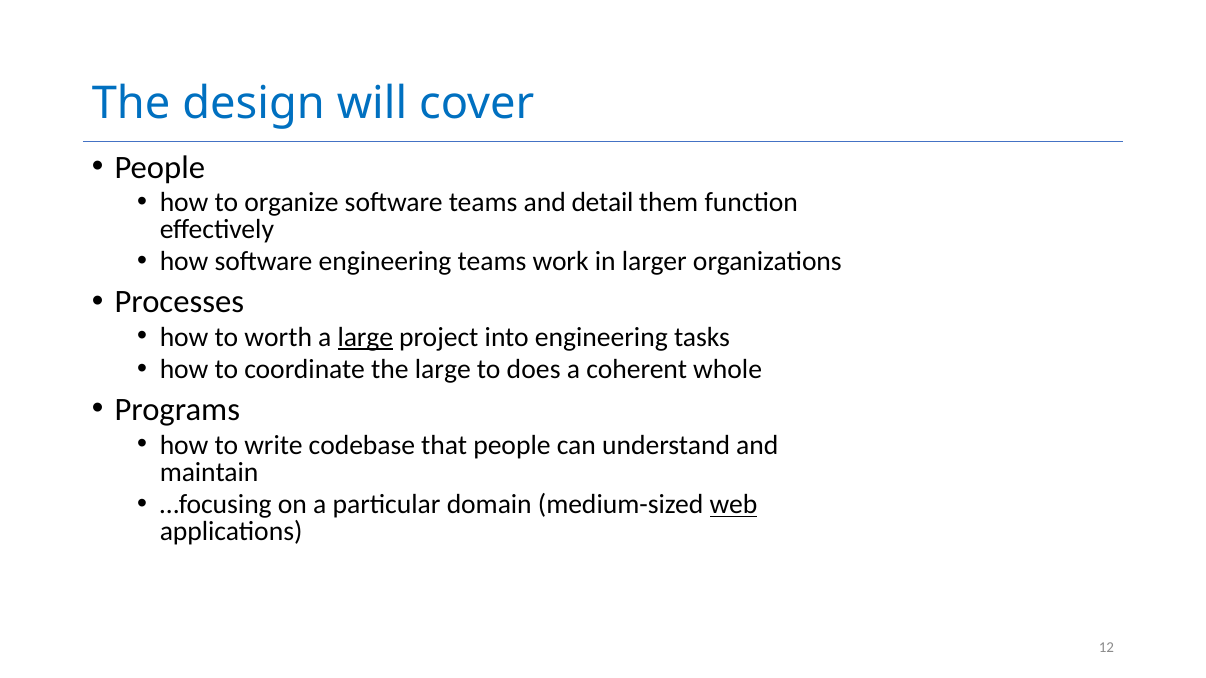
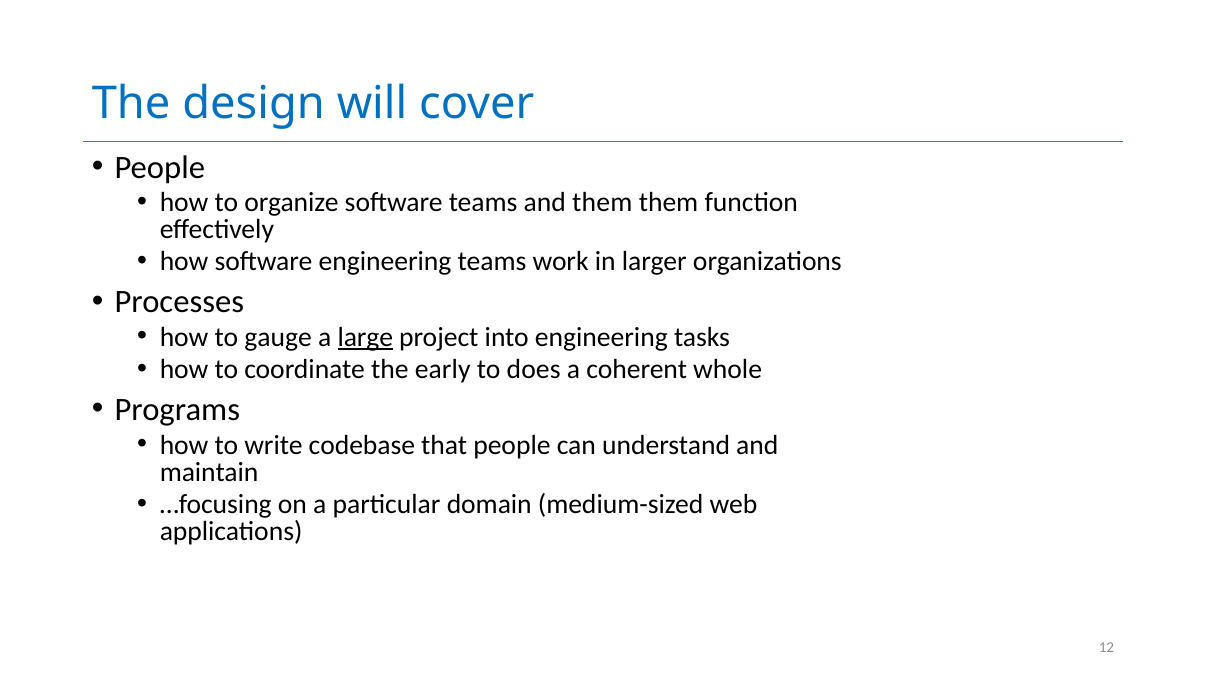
and detail: detail -> them
worth: worth -> gauge
the large: large -> early
web underline: present -> none
